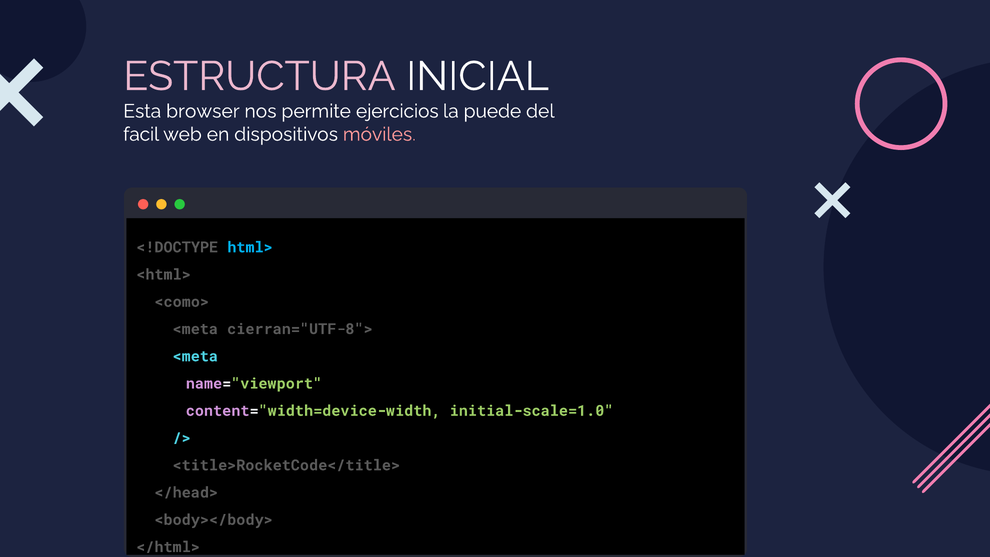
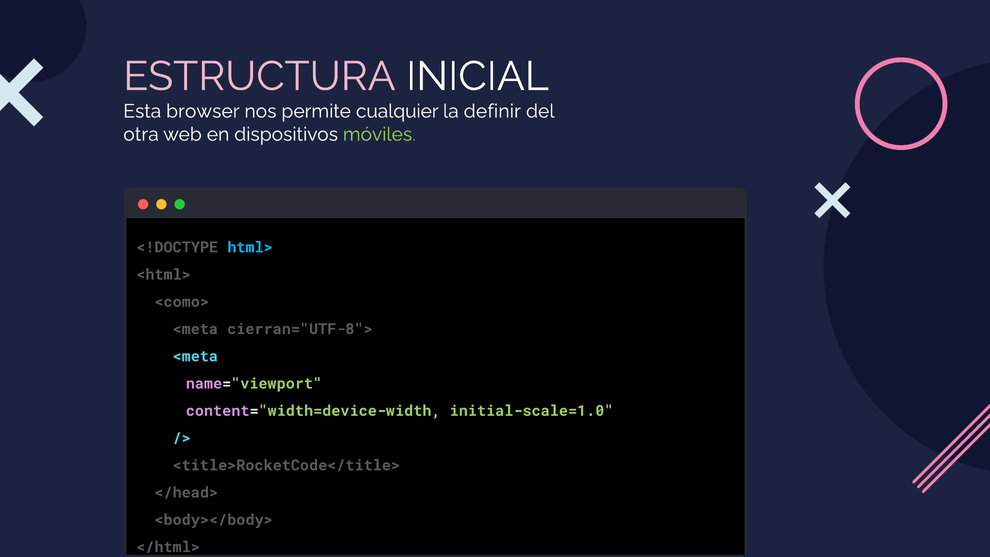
ejercicios: ejercicios -> cualquier
puede: puede -> definir
facil: facil -> otra
móviles colour: pink -> light green
